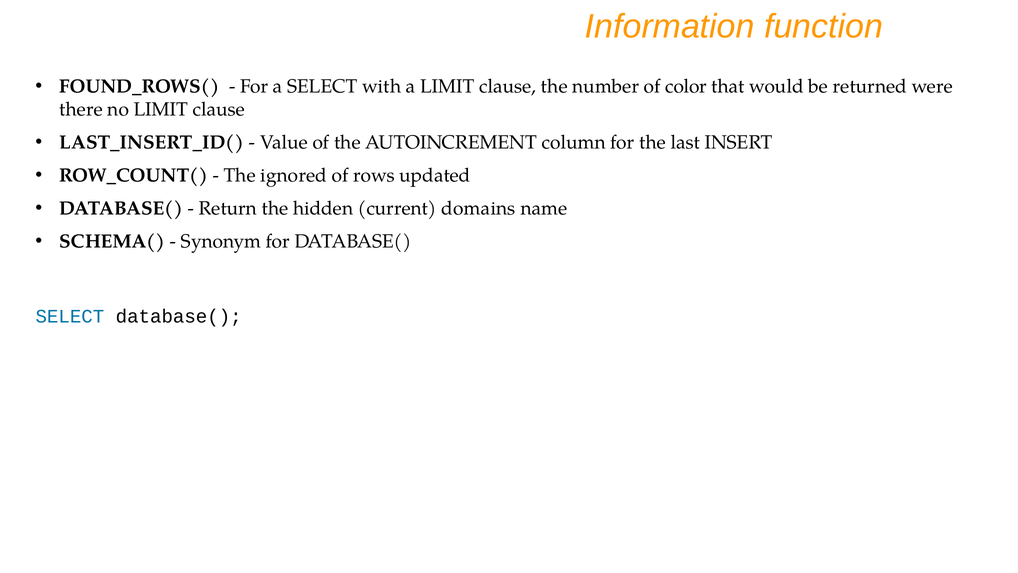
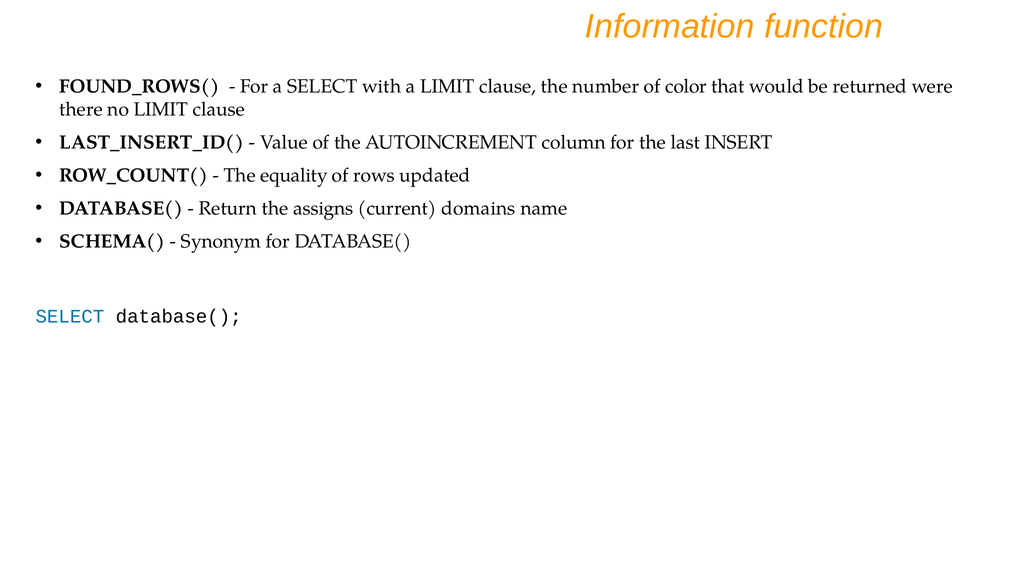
ignored: ignored -> equality
hidden: hidden -> assigns
